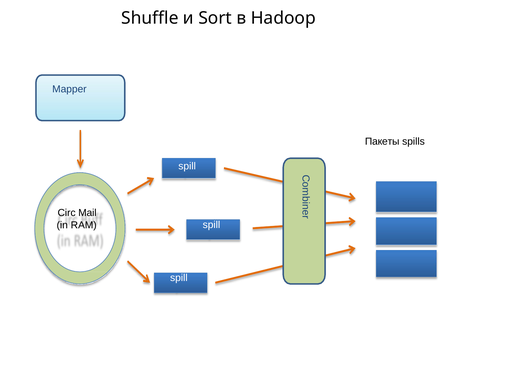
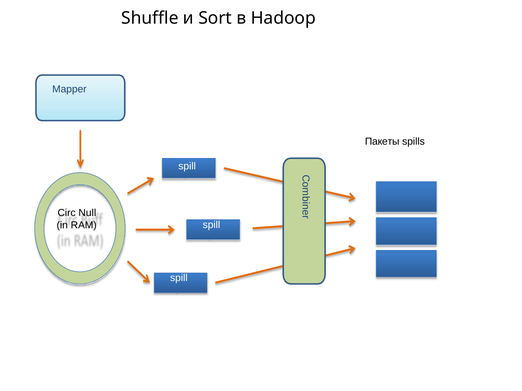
Mail: Mail -> Null
